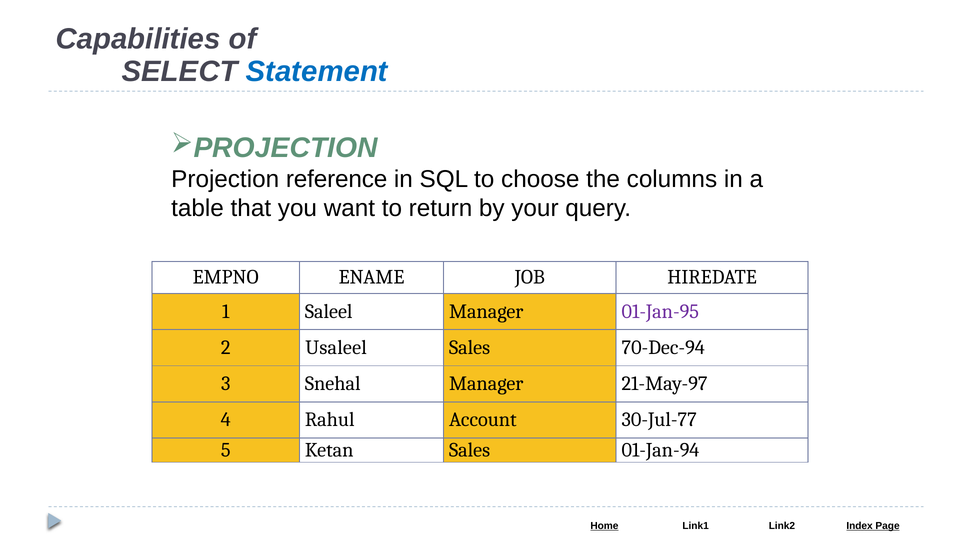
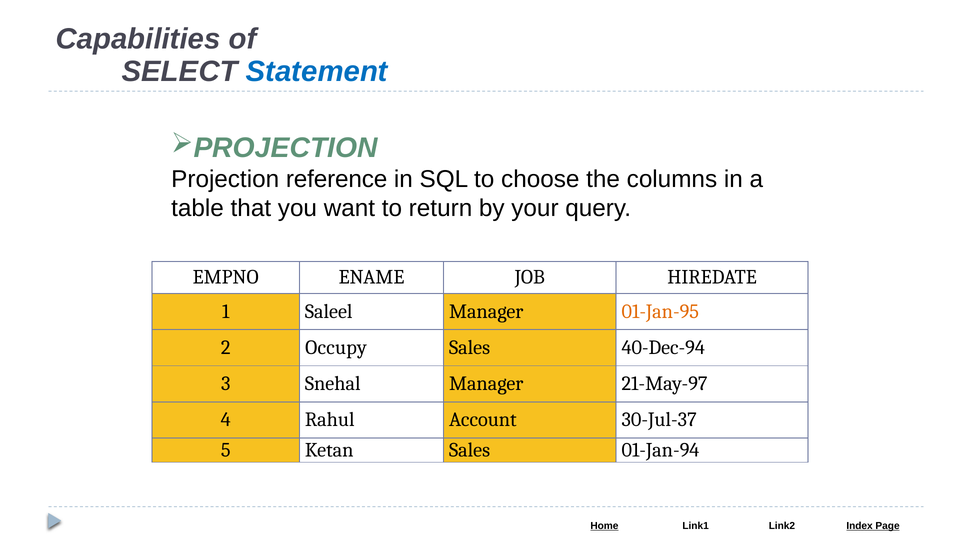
01-Jan-95 colour: purple -> orange
Usaleel: Usaleel -> Occupy
70-Dec-94: 70-Dec-94 -> 40-Dec-94
30-Jul-77: 30-Jul-77 -> 30-Jul-37
